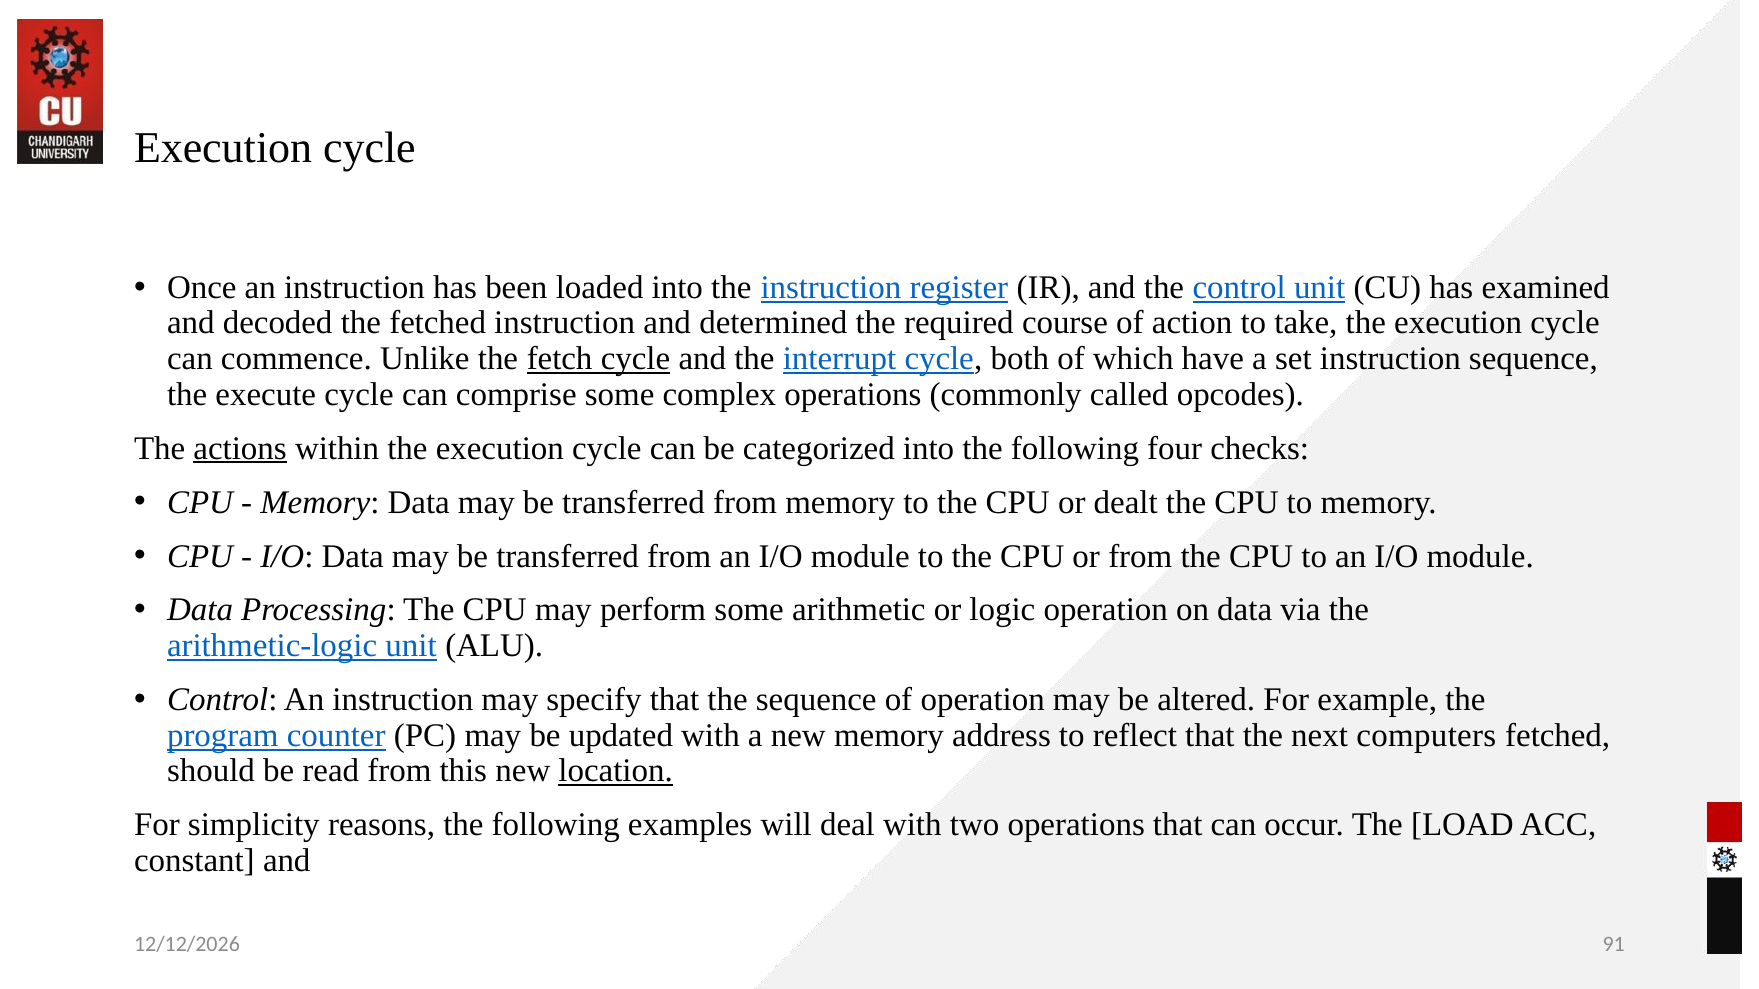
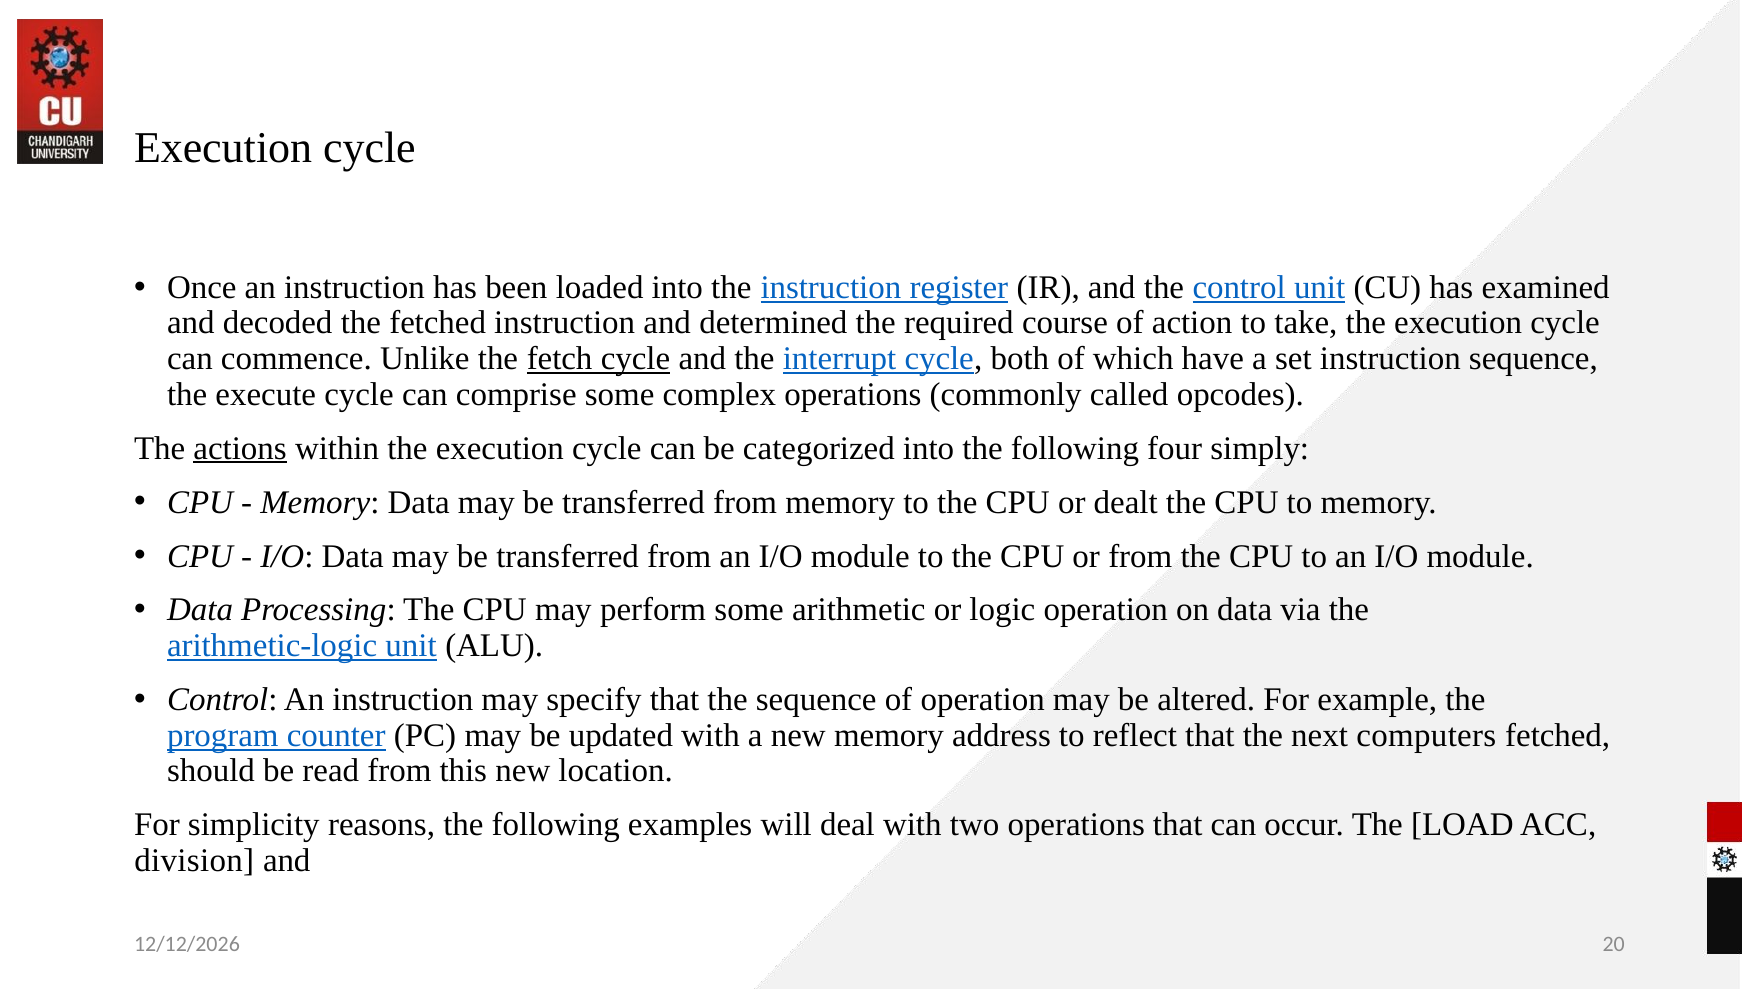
checks: checks -> simply
location underline: present -> none
constant: constant -> division
91: 91 -> 20
